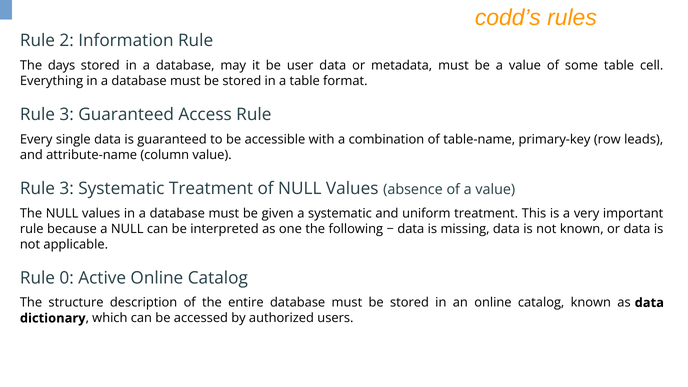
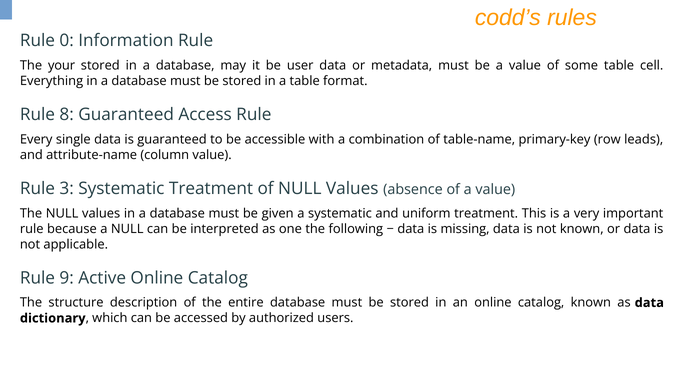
2: 2 -> 0
days: days -> your
3 at (67, 115): 3 -> 8
0: 0 -> 9
